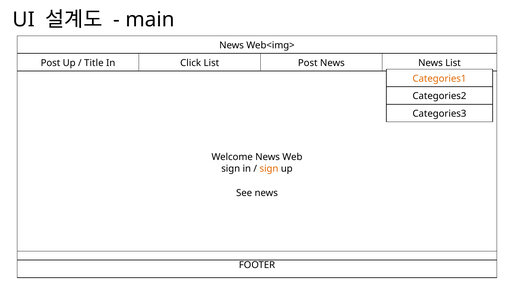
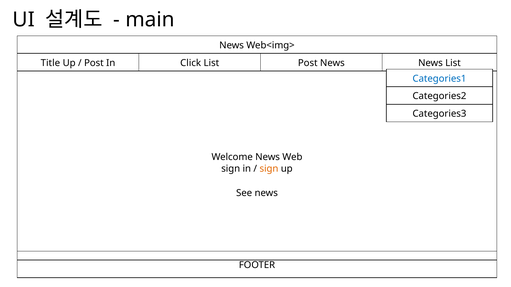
Post at (50, 63): Post -> Title
Title at (94, 63): Title -> Post
Categories1 colour: orange -> blue
